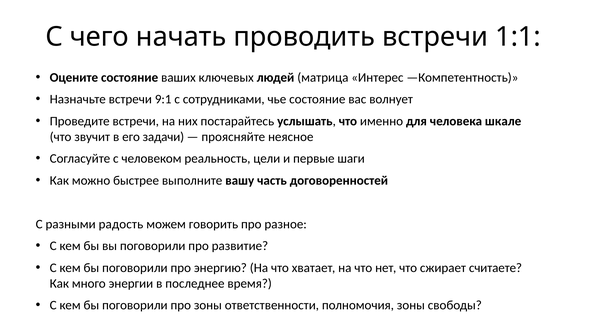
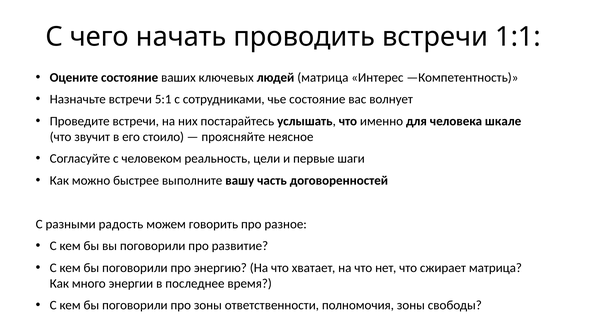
9:1: 9:1 -> 5:1
задачи: задачи -> стоило
сжирает считаете: считаете -> матрица
